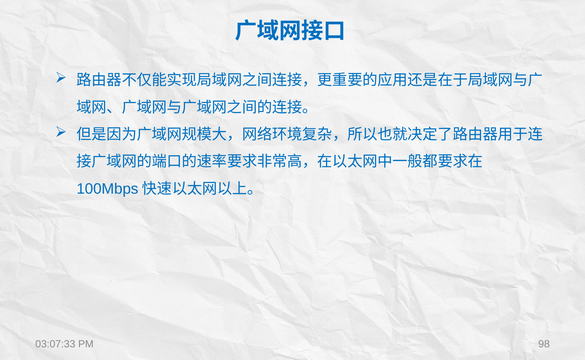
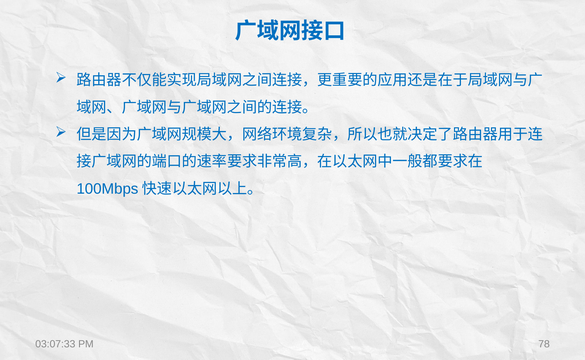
98: 98 -> 78
